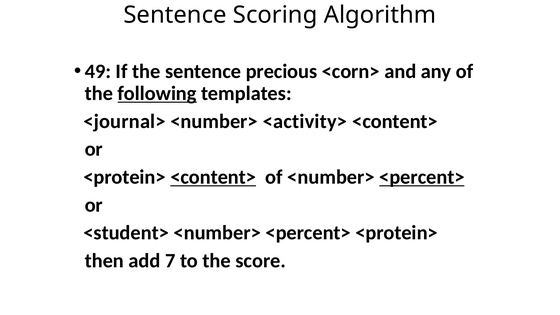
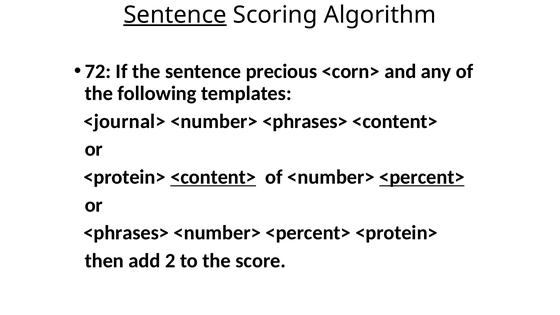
Sentence at (175, 15) underline: none -> present
49: 49 -> 72
following underline: present -> none
<number> <activity>: <activity> -> <phrases>
<student> at (126, 233): <student> -> <phrases>
7: 7 -> 2
